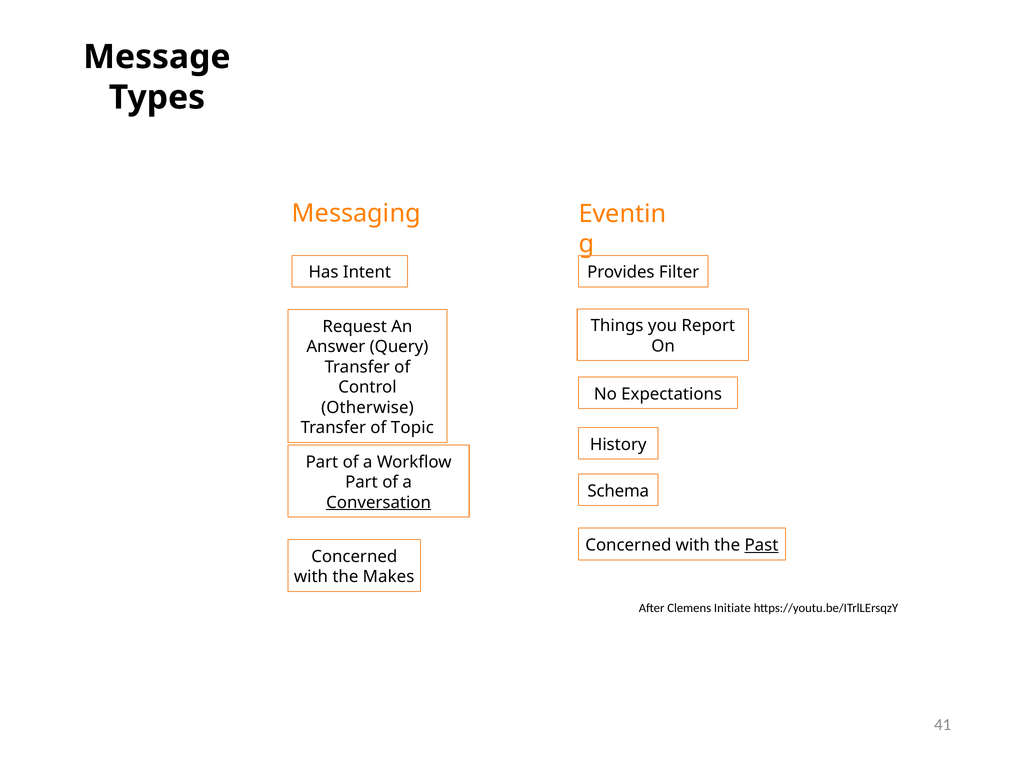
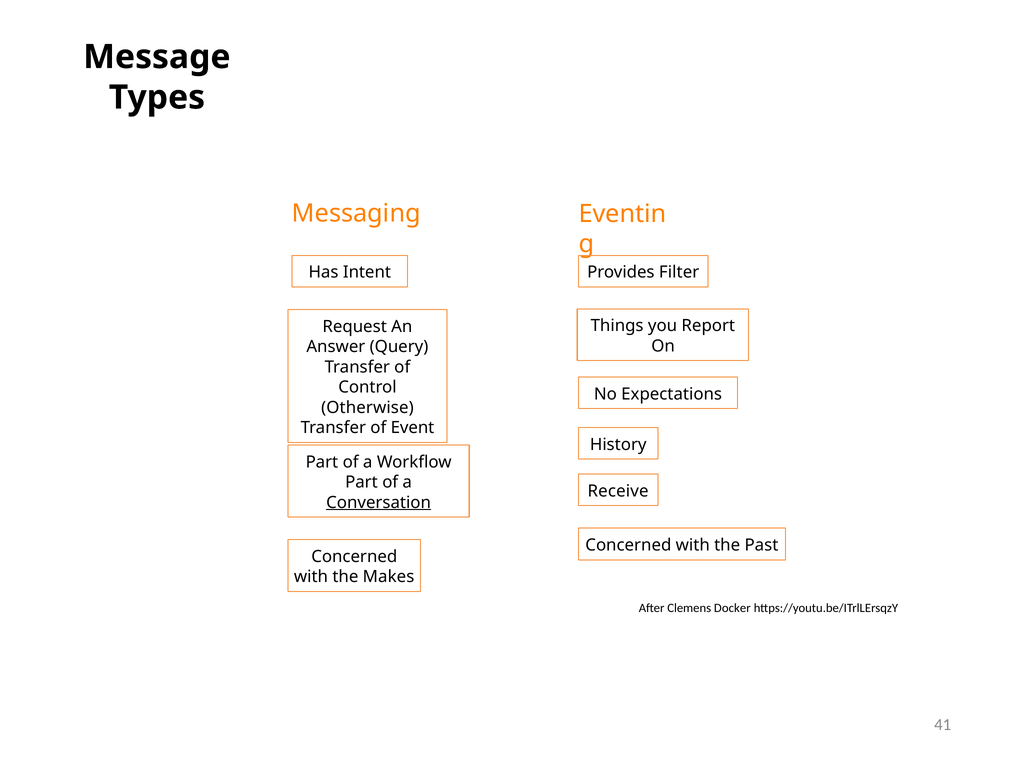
Topic: Topic -> Event
Schema: Schema -> Receive
Past underline: present -> none
Initiate: Initiate -> Docker
